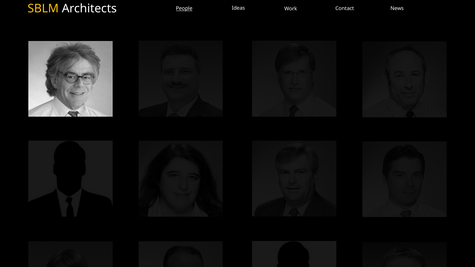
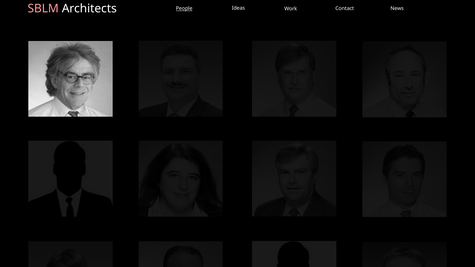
SBLM colour: yellow -> pink
